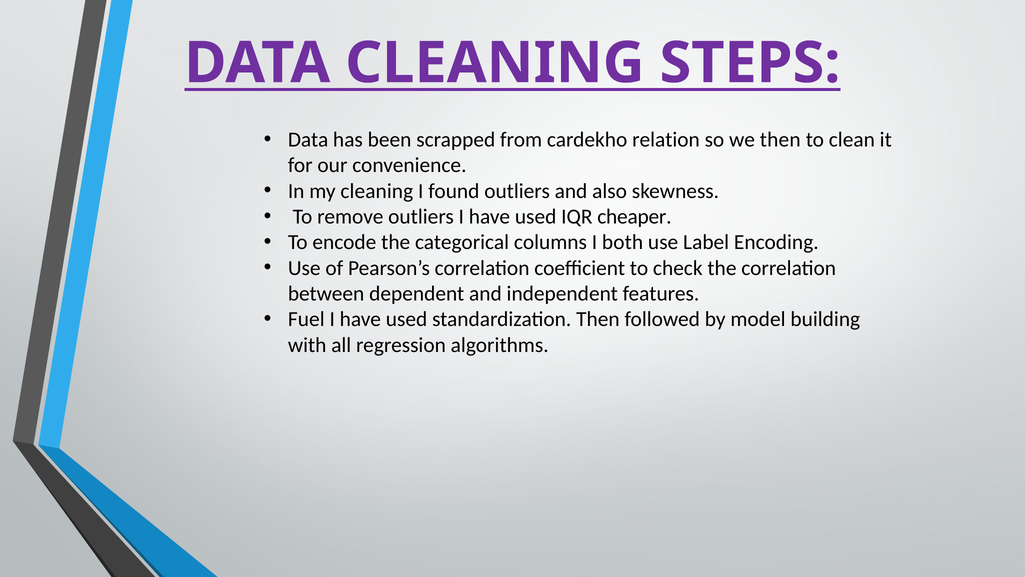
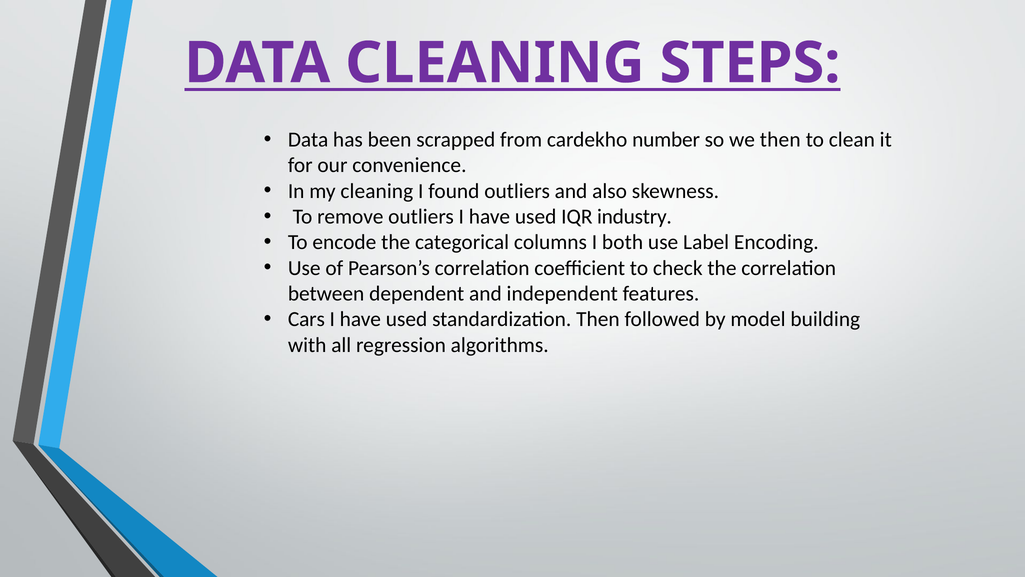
relation: relation -> number
cheaper: cheaper -> industry
Fuel: Fuel -> Cars
